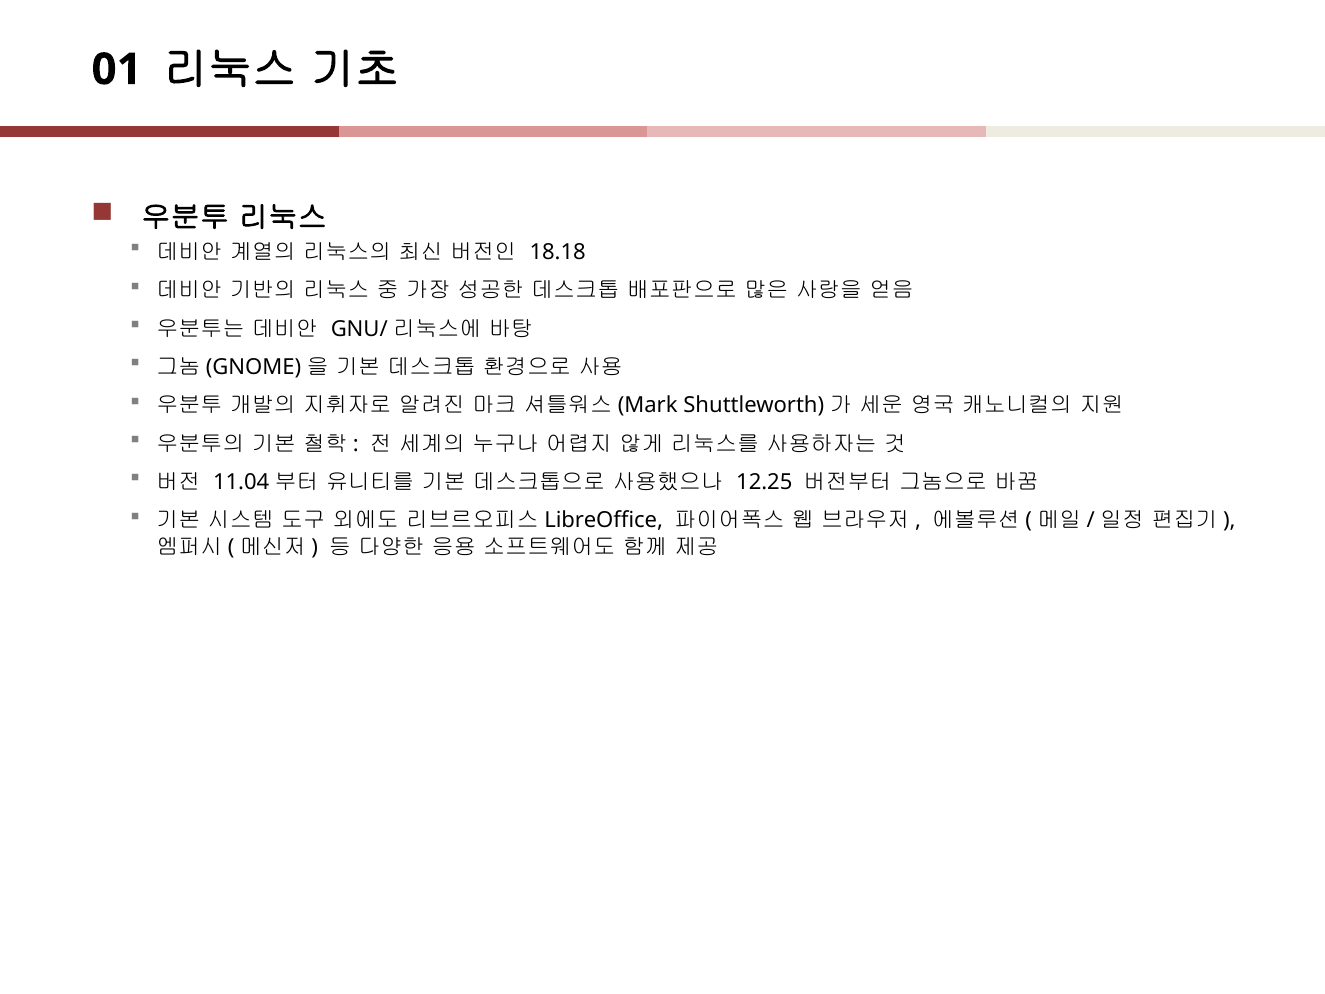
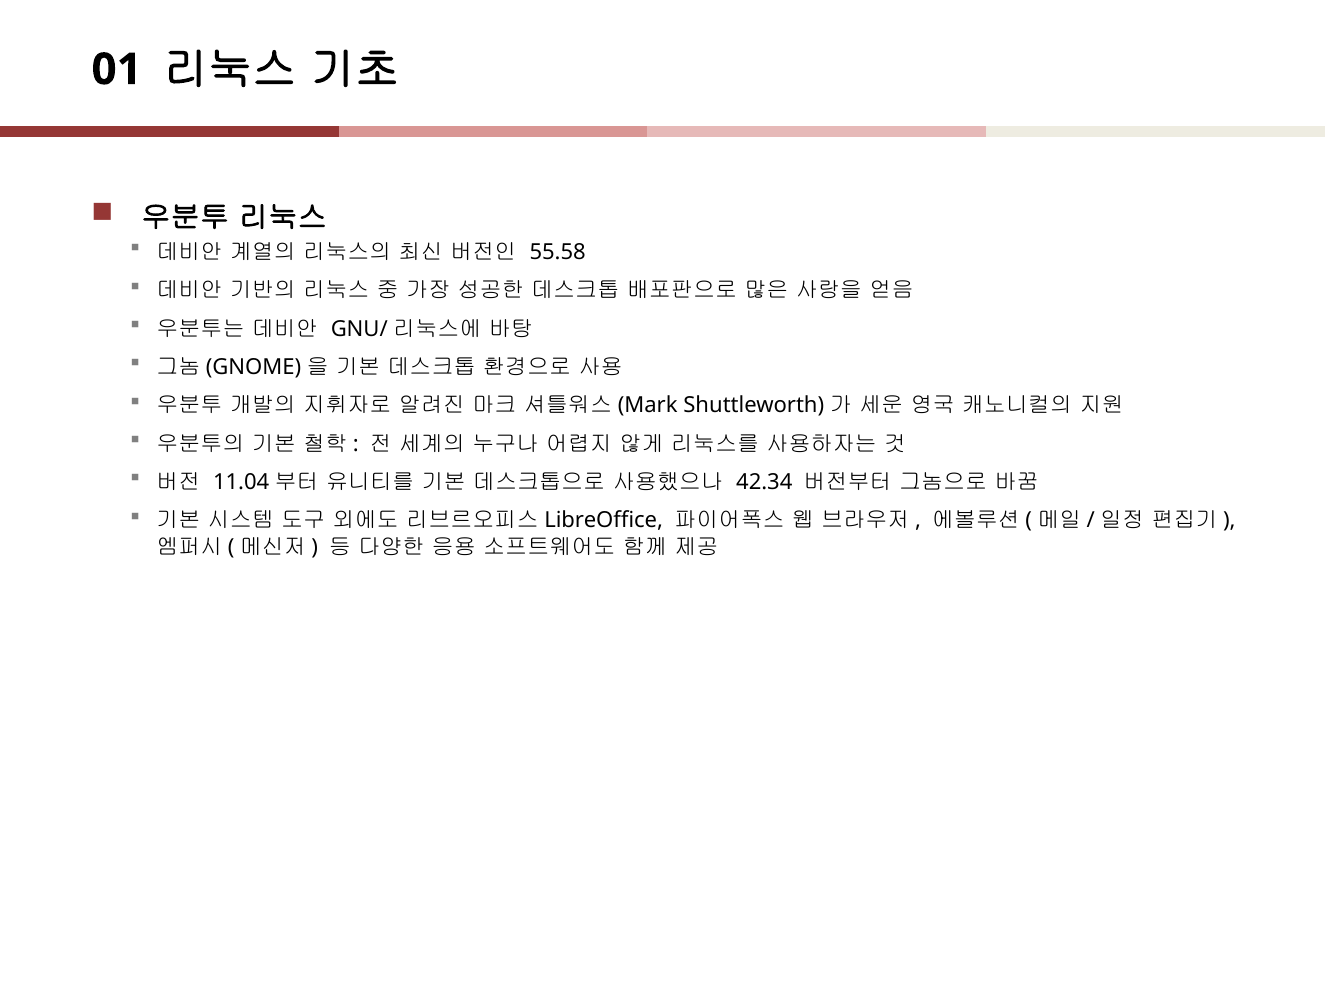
18.18: 18.18 -> 55.58
12.25: 12.25 -> 42.34
